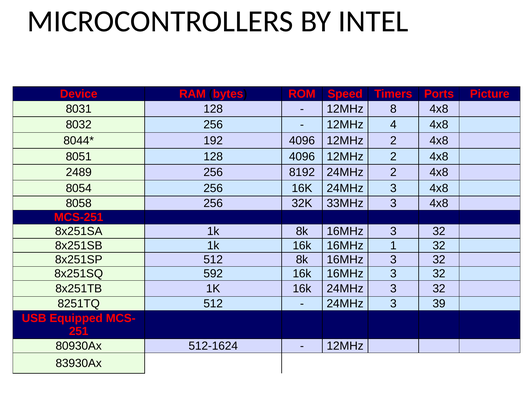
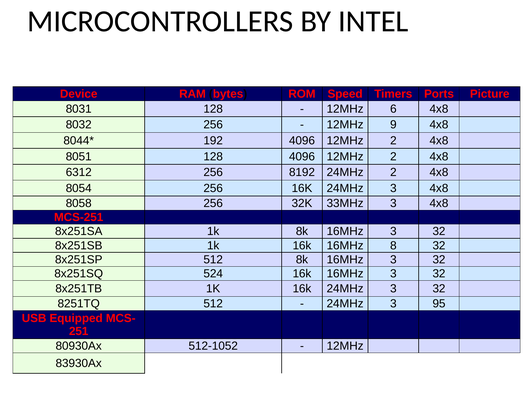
8: 8 -> 6
4: 4 -> 9
2489: 2489 -> 6312
1: 1 -> 8
592: 592 -> 524
39: 39 -> 95
512-1624: 512-1624 -> 512-1052
